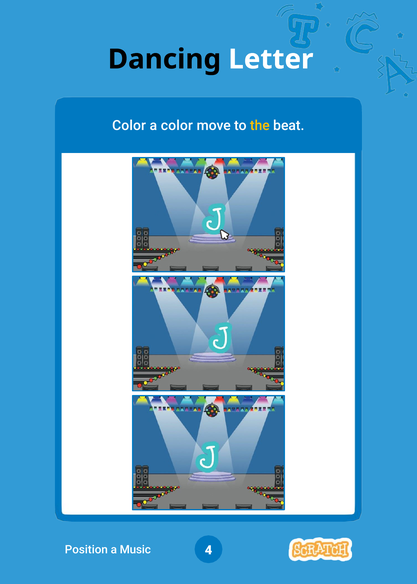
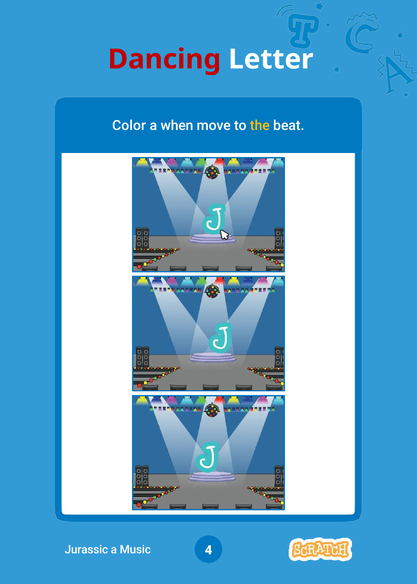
Dancing colour: black -> red
a color: color -> when
Position: Position -> Jurassic
